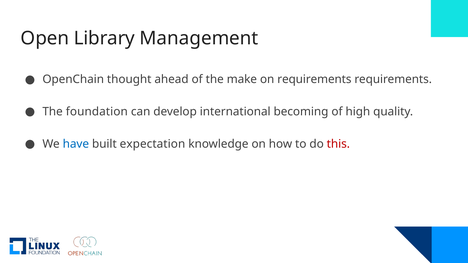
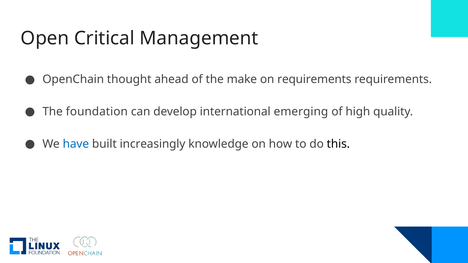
Library: Library -> Critical
becoming: becoming -> emerging
expectation: expectation -> increasingly
this colour: red -> black
